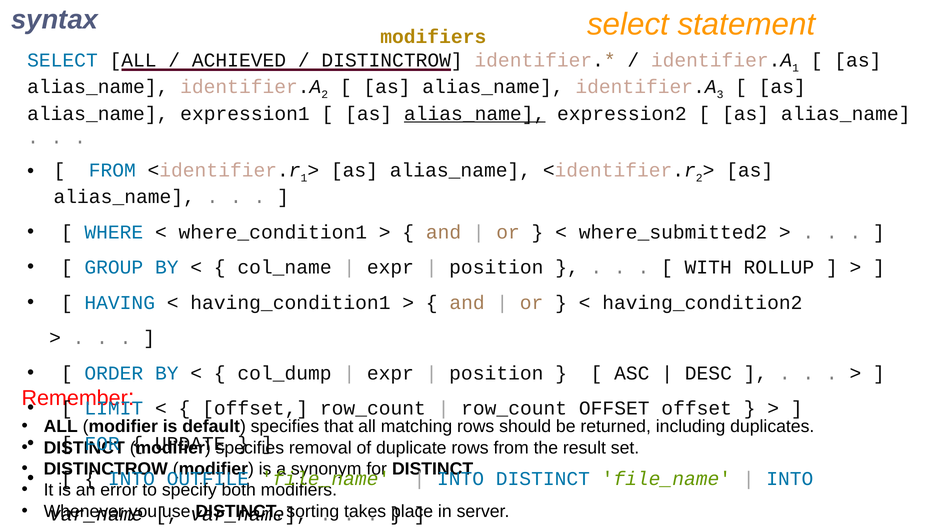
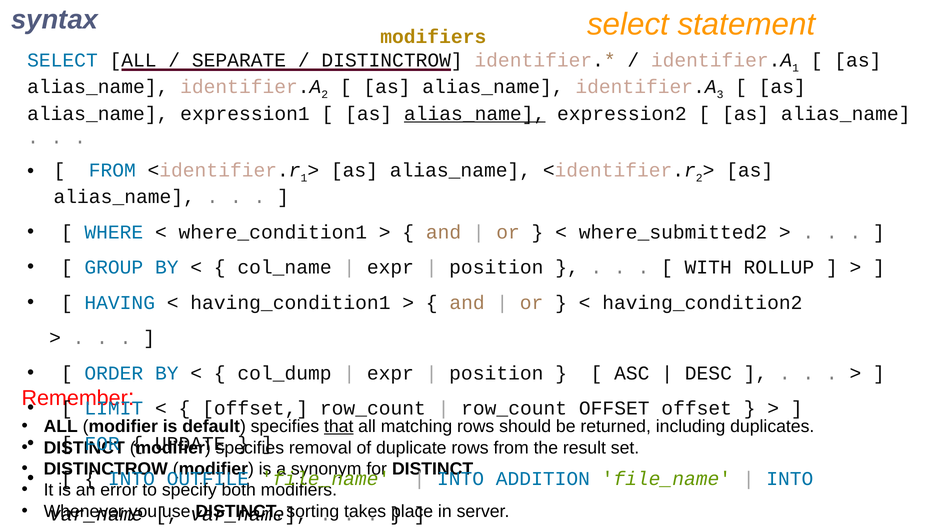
ACHIEVED: ACHIEVED -> SEPARATE
that underline: none -> present
INTO DISTINCT: DISTINCT -> ADDITION
